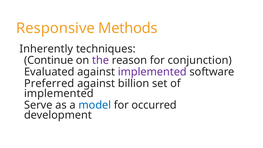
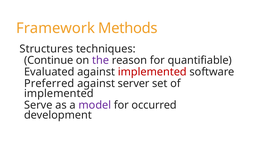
Responsive: Responsive -> Framework
Inherently: Inherently -> Structures
conjunction: conjunction -> quantifiable
implemented at (152, 72) colour: purple -> red
billion: billion -> server
model colour: blue -> purple
